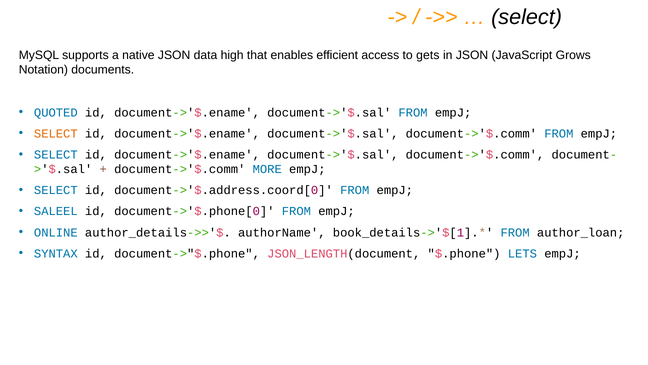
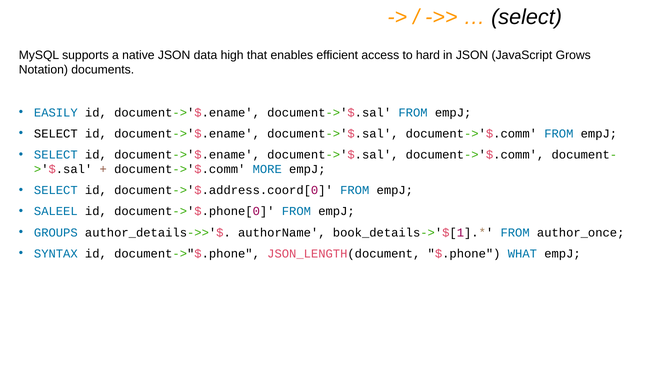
gets: gets -> hard
QUOTED: QUOTED -> EASILY
SELECT at (56, 133) colour: orange -> black
ONLINE: ONLINE -> GROUPS
author_loan: author_loan -> author_once
LETS: LETS -> WHAT
